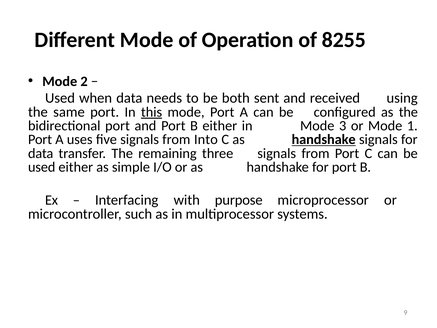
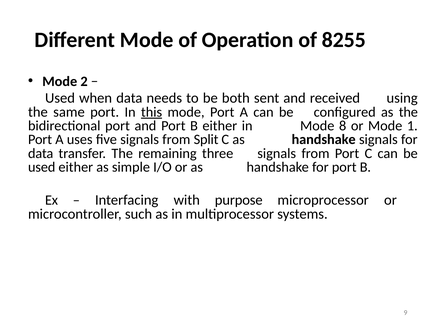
3: 3 -> 8
Into: Into -> Split
handshake at (324, 139) underline: present -> none
